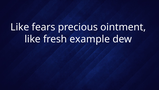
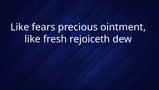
example: example -> rejoiceth
